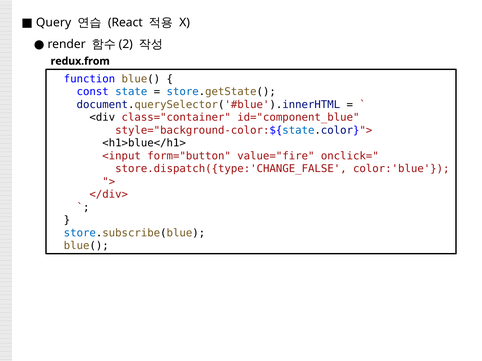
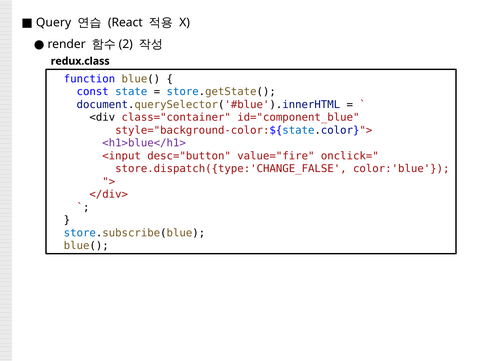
redux.from: redux.from -> redux.class
<h1>blue</h1> colour: black -> purple
form="button: form="button -> desc="button
